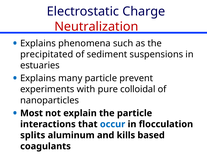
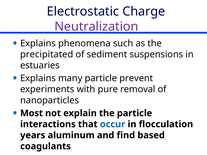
Neutralization colour: red -> purple
colloidal: colloidal -> removal
splits: splits -> years
kills: kills -> find
